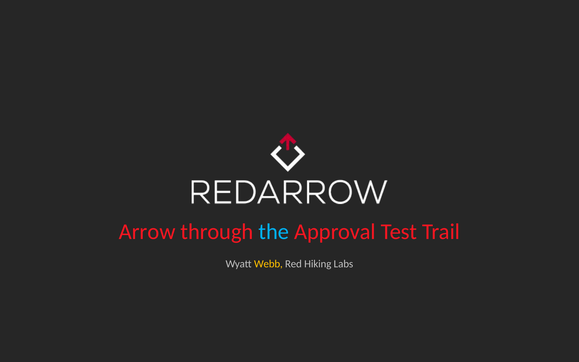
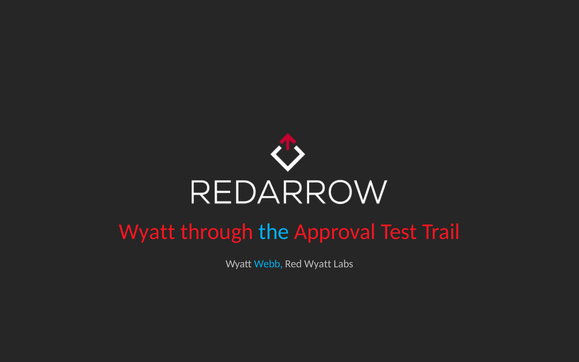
Arrow at (147, 232): Arrow -> Wyatt
Webb colour: yellow -> light blue
Red Hiking: Hiking -> Wyatt
